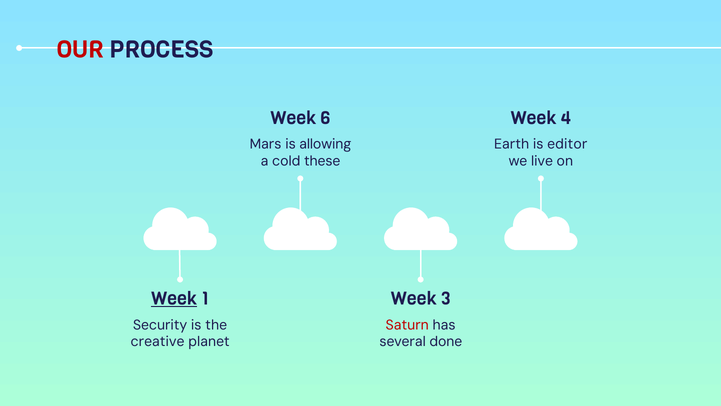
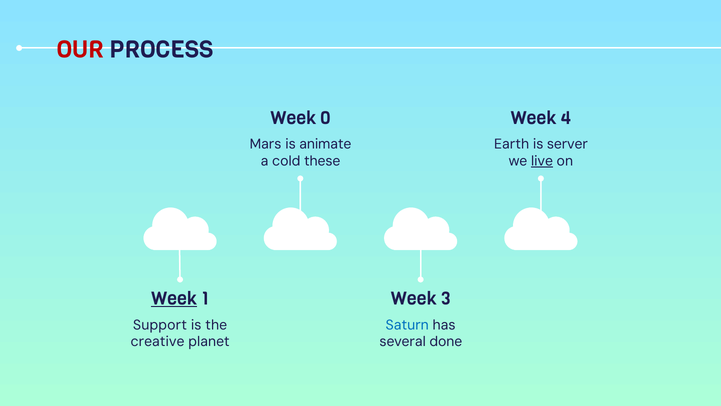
6: 6 -> 0
allowing: allowing -> animate
editor: editor -> server
live underline: none -> present
Security: Security -> Support
Saturn colour: red -> blue
